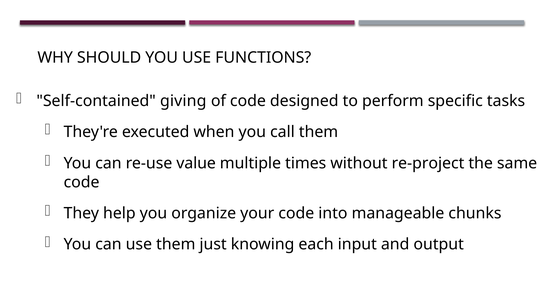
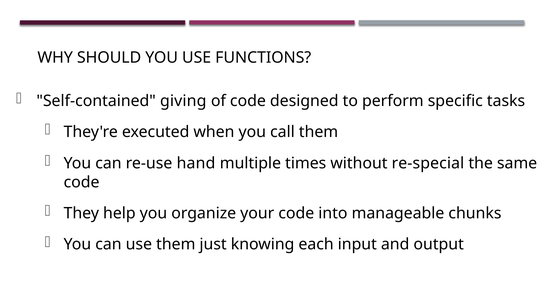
value: value -> hand
re-project: re-project -> re-special
